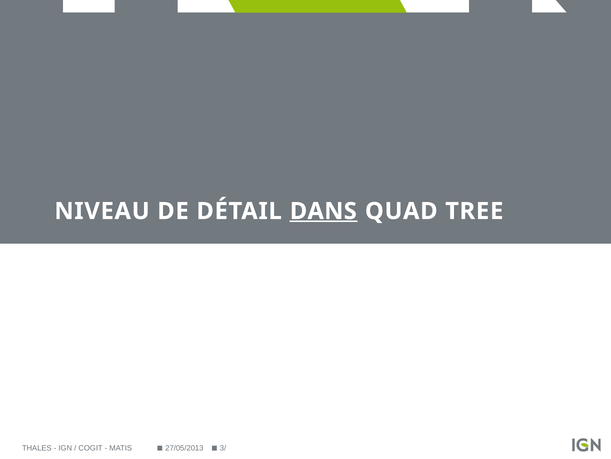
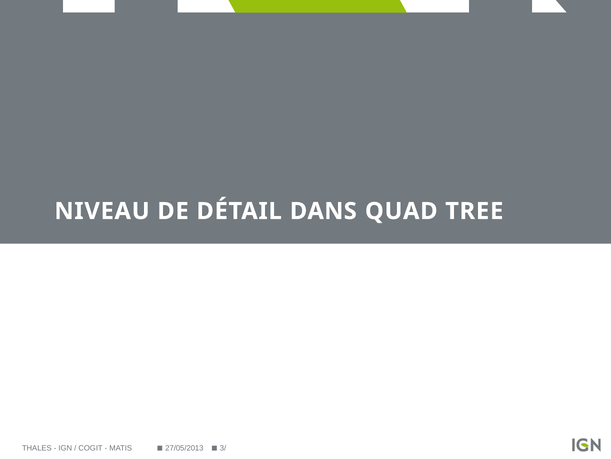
DANS underline: present -> none
